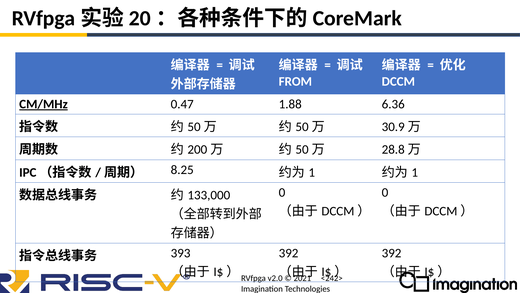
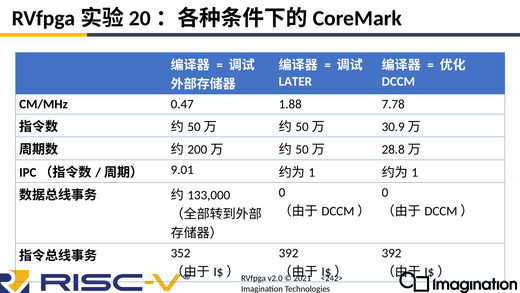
FROM: FROM -> LATER
CM/MHz underline: present -> none
6.36: 6.36 -> 7.78
8.25: 8.25 -> 9.01
393: 393 -> 352
